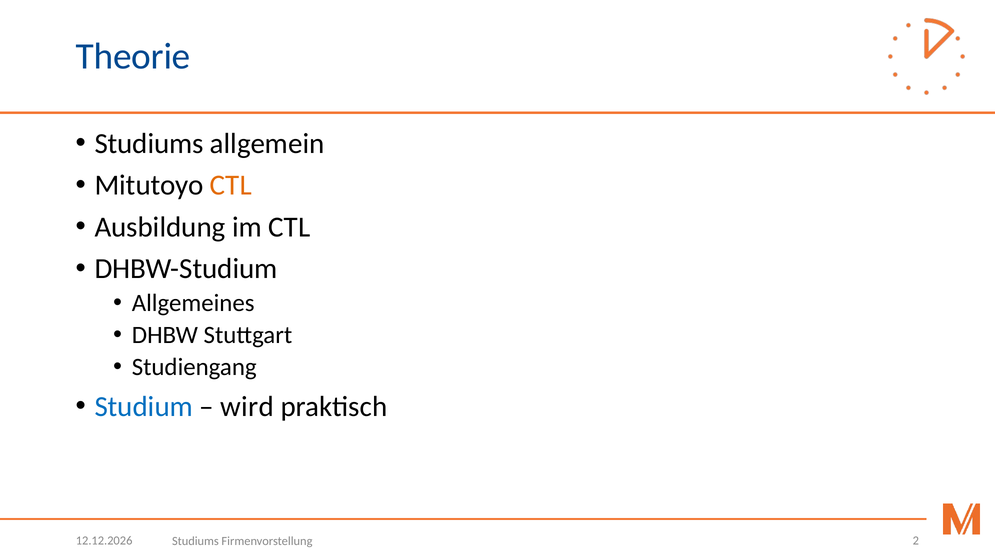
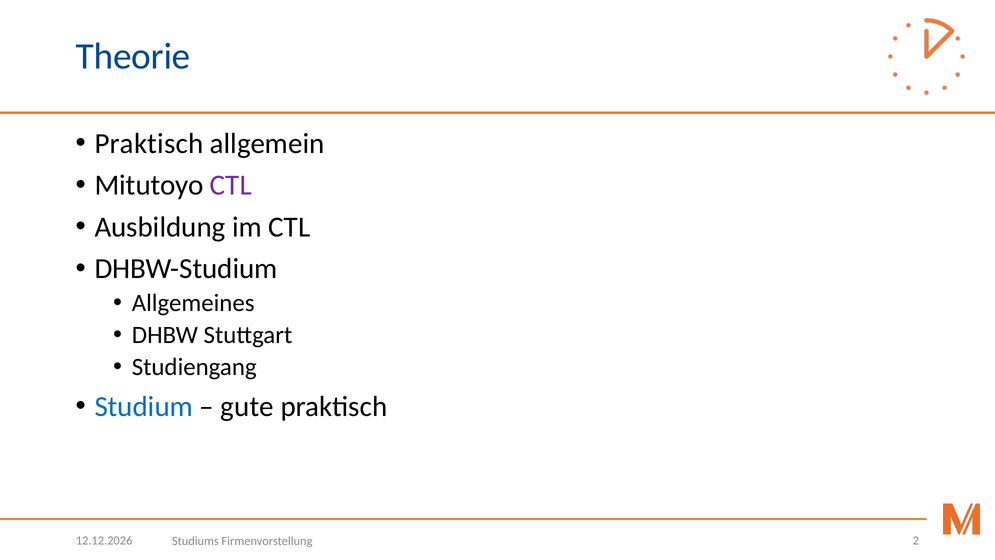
Studiums at (149, 143): Studiums -> Praktisch
CTL at (231, 185) colour: orange -> purple
wird: wird -> gute
